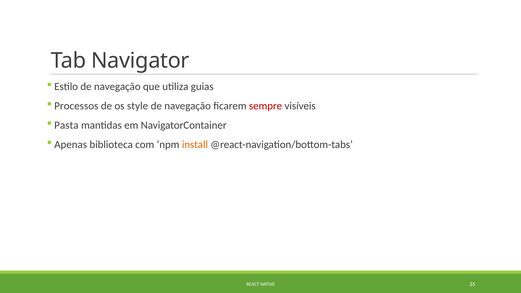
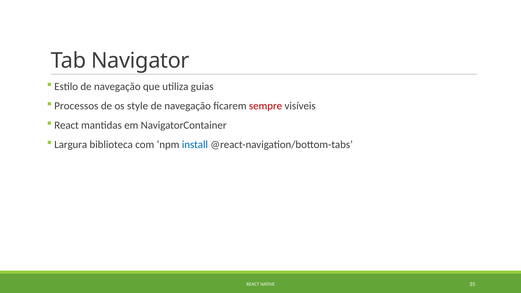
Pasta at (66, 125): Pasta -> React
Apenas: Apenas -> Largura
install colour: orange -> blue
